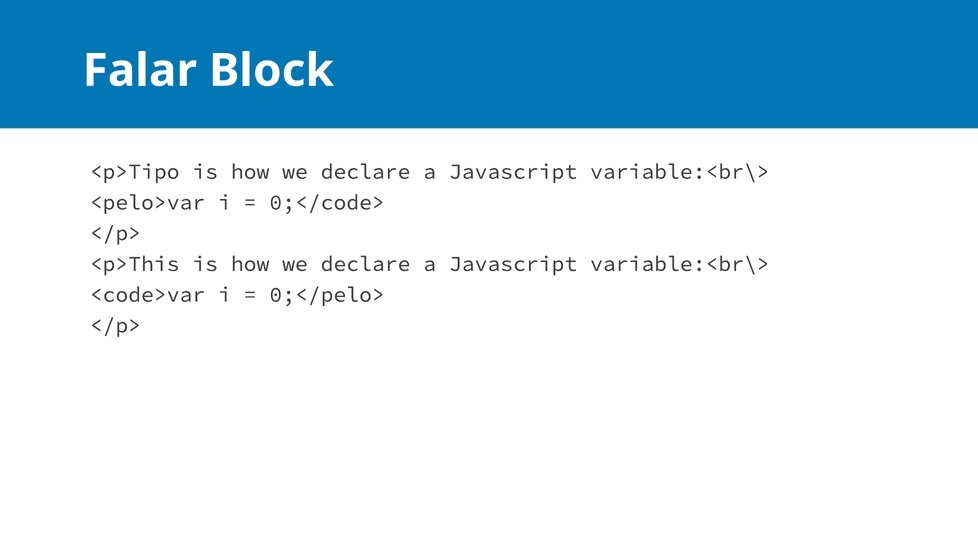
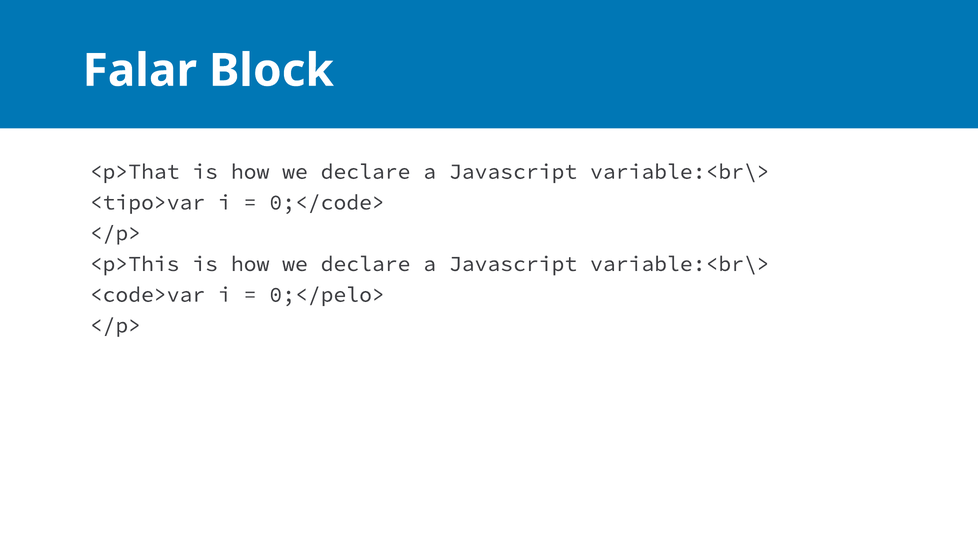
<p>Tipo: <p>Tipo -> <p>That
<pelo>var: <pelo>var -> <tipo>var
